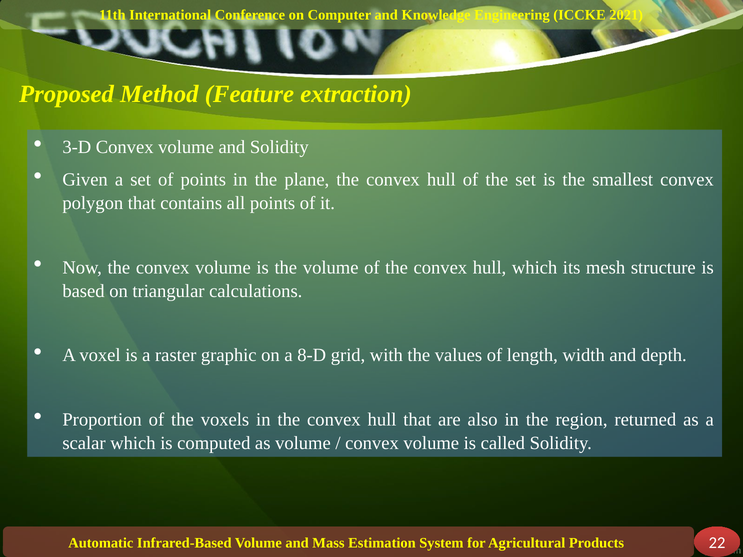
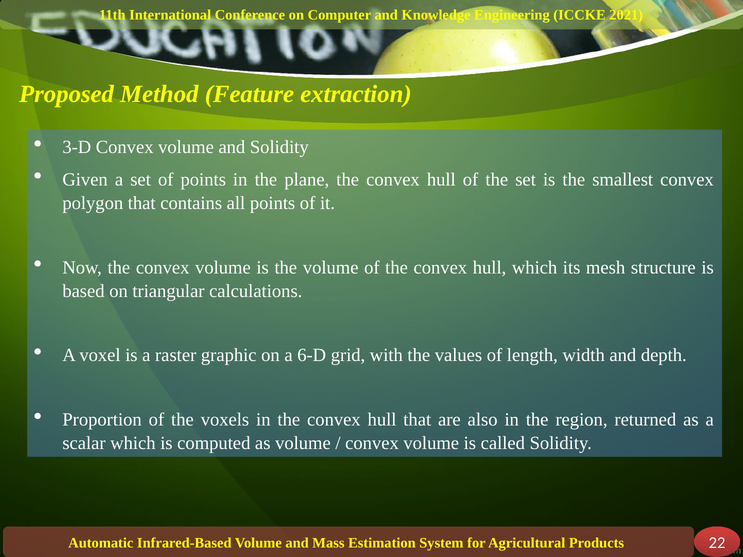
8-D: 8-D -> 6-D
